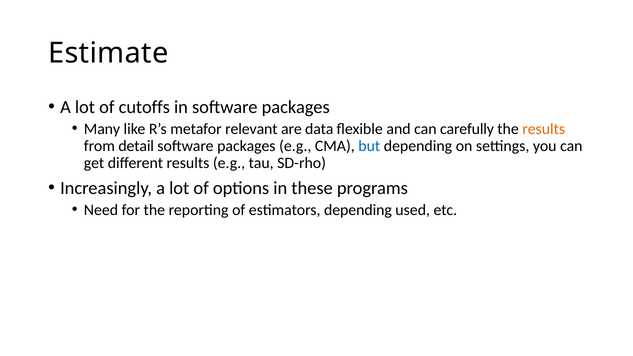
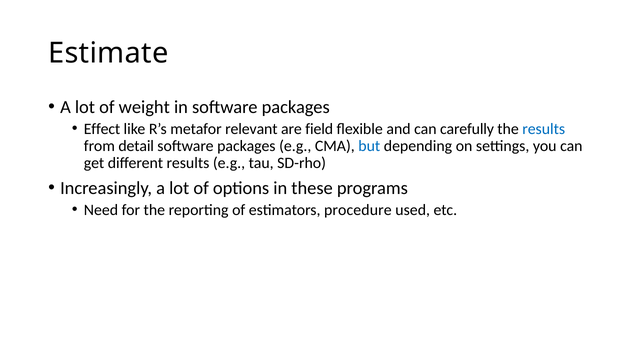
cutoffs: cutoffs -> weight
Many: Many -> Effect
data: data -> field
results at (544, 129) colour: orange -> blue
estimators depending: depending -> procedure
